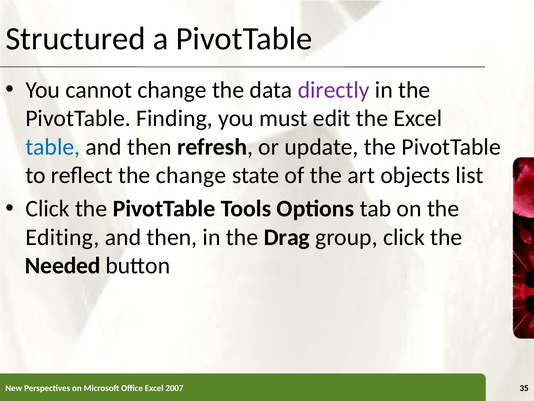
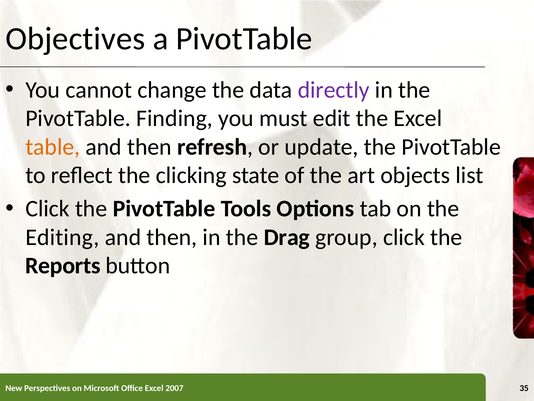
Structured: Structured -> Objectives
table colour: blue -> orange
the change: change -> clicking
Needed: Needed -> Reports
